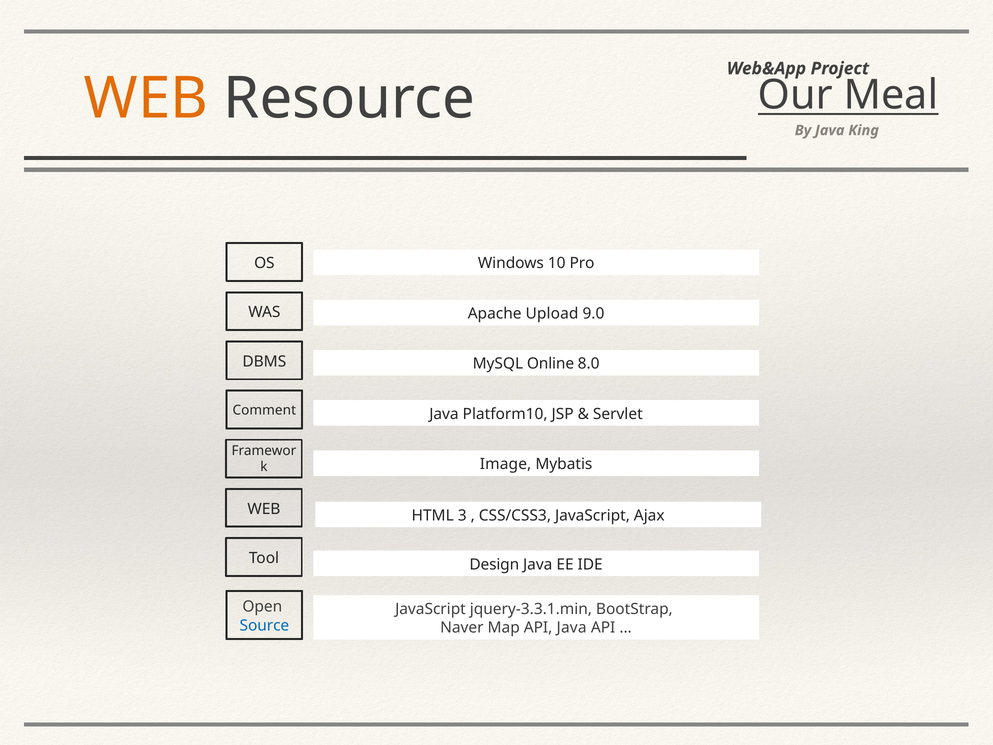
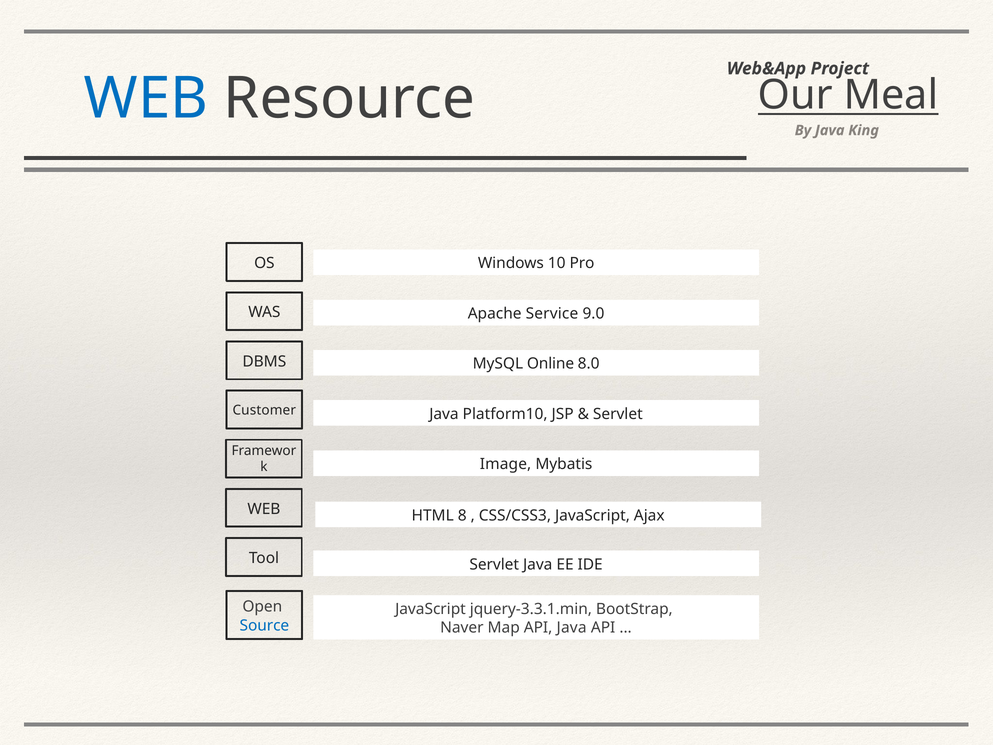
WEB at (146, 99) colour: orange -> blue
Upload: Upload -> Service
Comment: Comment -> Customer
3: 3 -> 8
Design at (494, 564): Design -> Servlet
